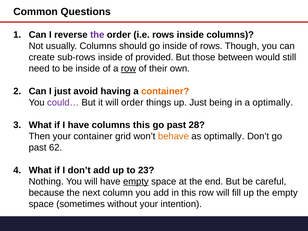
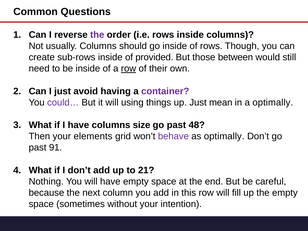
container at (165, 91) colour: orange -> purple
will order: order -> using
being: being -> mean
columns this: this -> size
28: 28 -> 48
your container: container -> elements
behave colour: orange -> purple
62: 62 -> 91
23: 23 -> 21
empty at (136, 181) underline: present -> none
